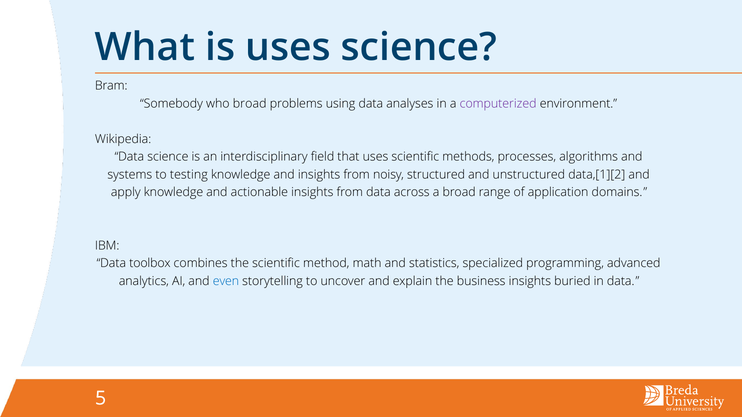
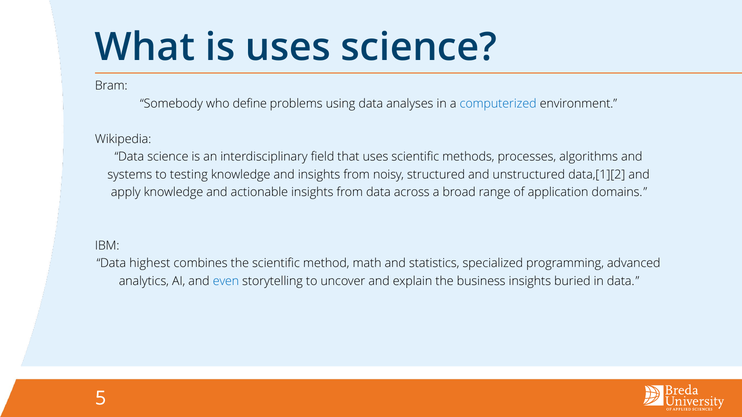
who broad: broad -> define
computerized colour: purple -> blue
toolbox: toolbox -> highest
